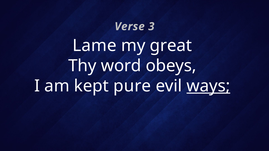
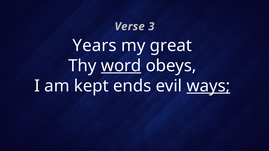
Lame: Lame -> Years
word underline: none -> present
pure: pure -> ends
